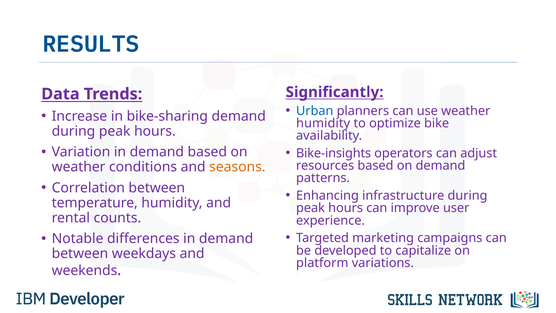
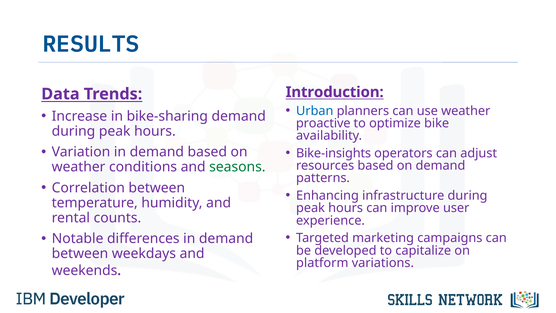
Significantly: Significantly -> Introduction
humidity at (323, 123): humidity -> proactive
seasons colour: orange -> green
